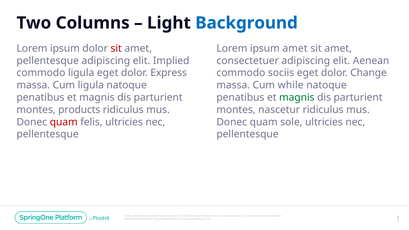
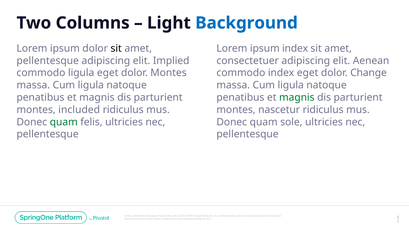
sit at (116, 48) colour: red -> black
ipsum amet: amet -> index
dolor Express: Express -> Montes
commodo sociis: sociis -> index
while at (291, 85): while -> ligula
products: products -> included
quam at (64, 122) colour: red -> green
